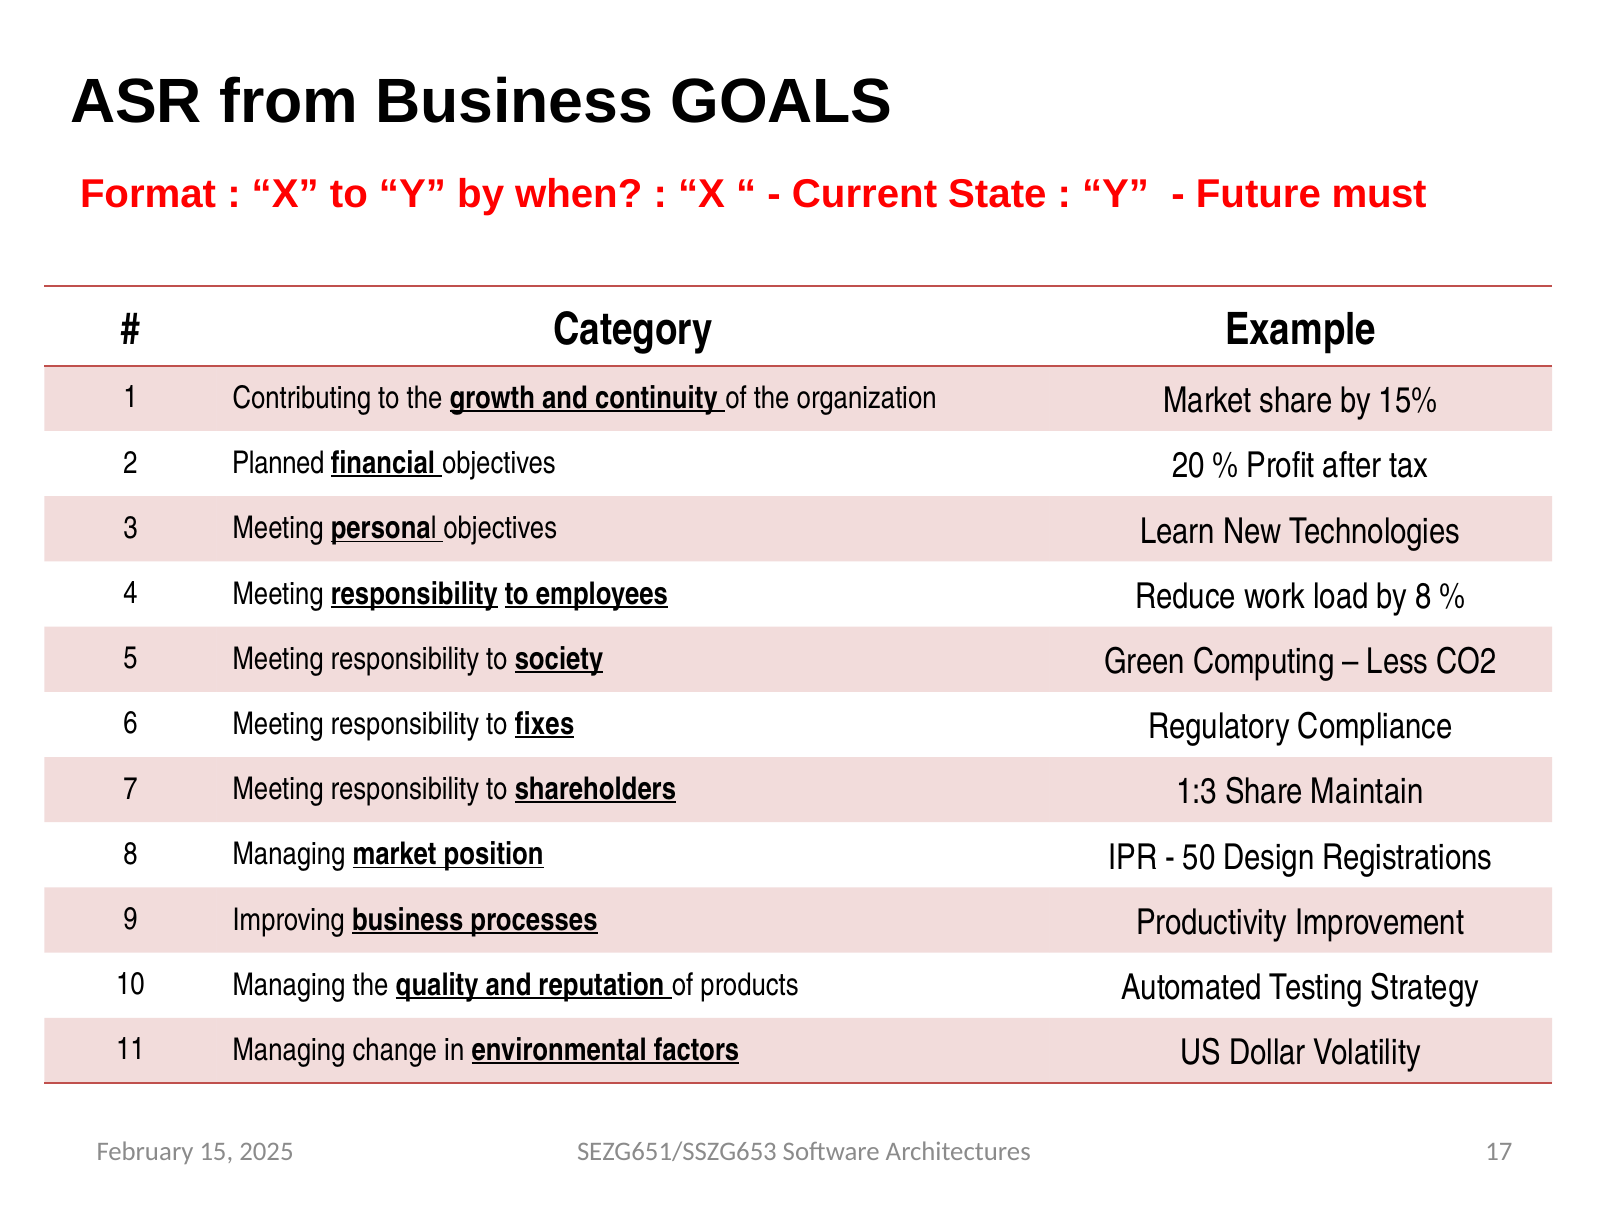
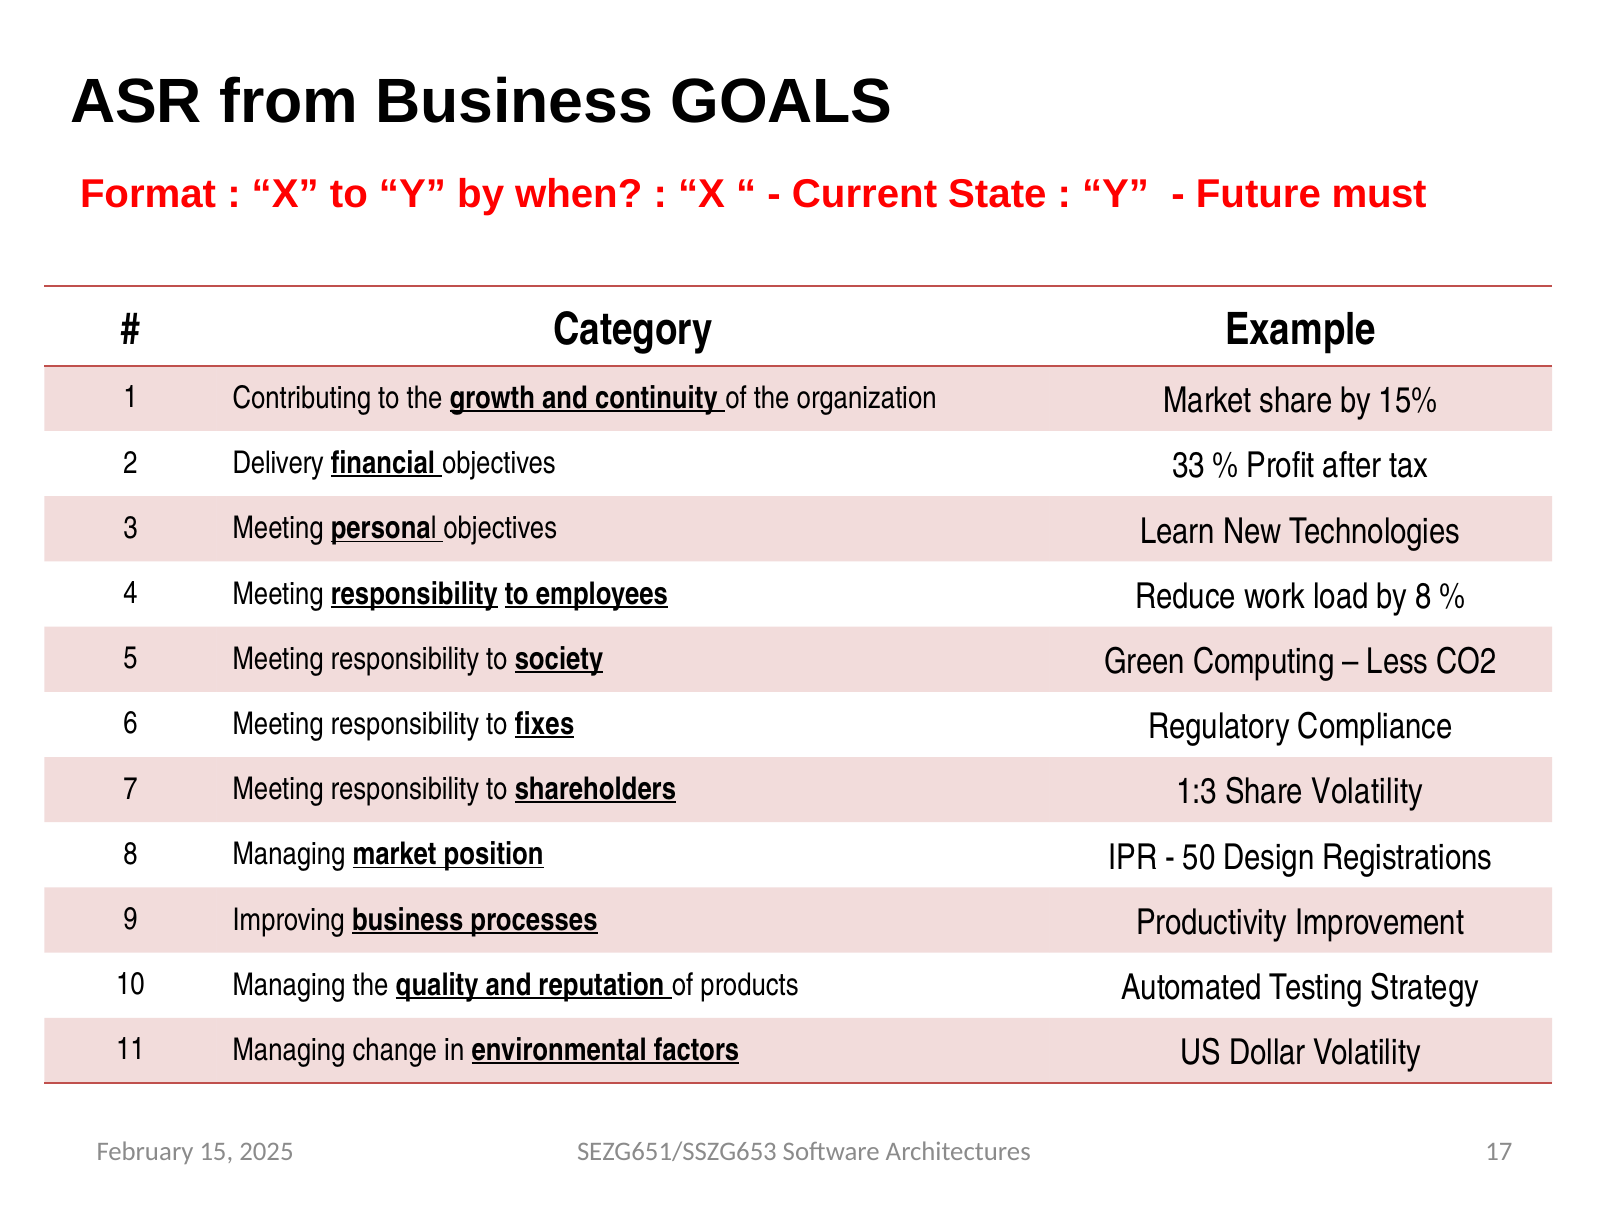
Planned: Planned -> Delivery
20: 20 -> 33
Share Maintain: Maintain -> Volatility
